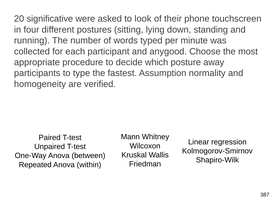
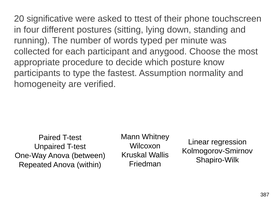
look: look -> ttest
away: away -> know
